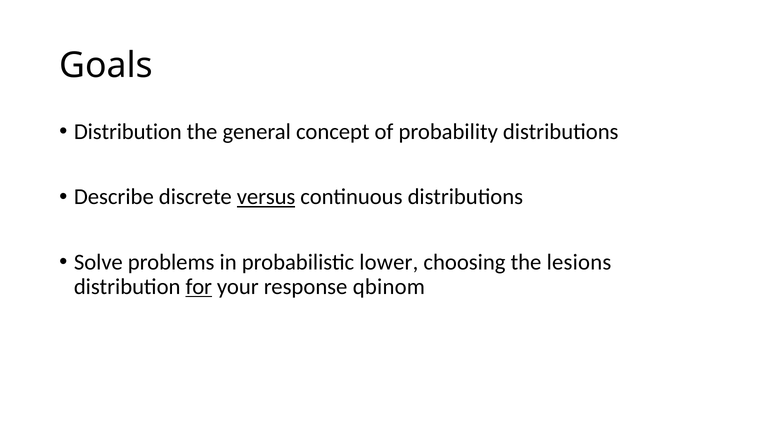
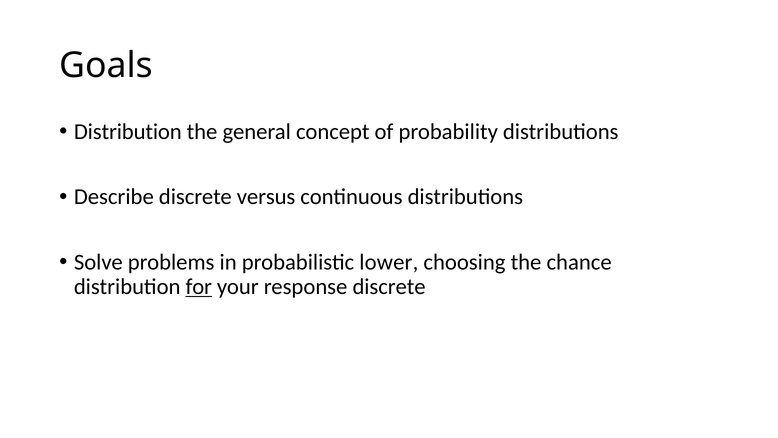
versus underline: present -> none
lesions: lesions -> chance
response qbinom: qbinom -> discrete
